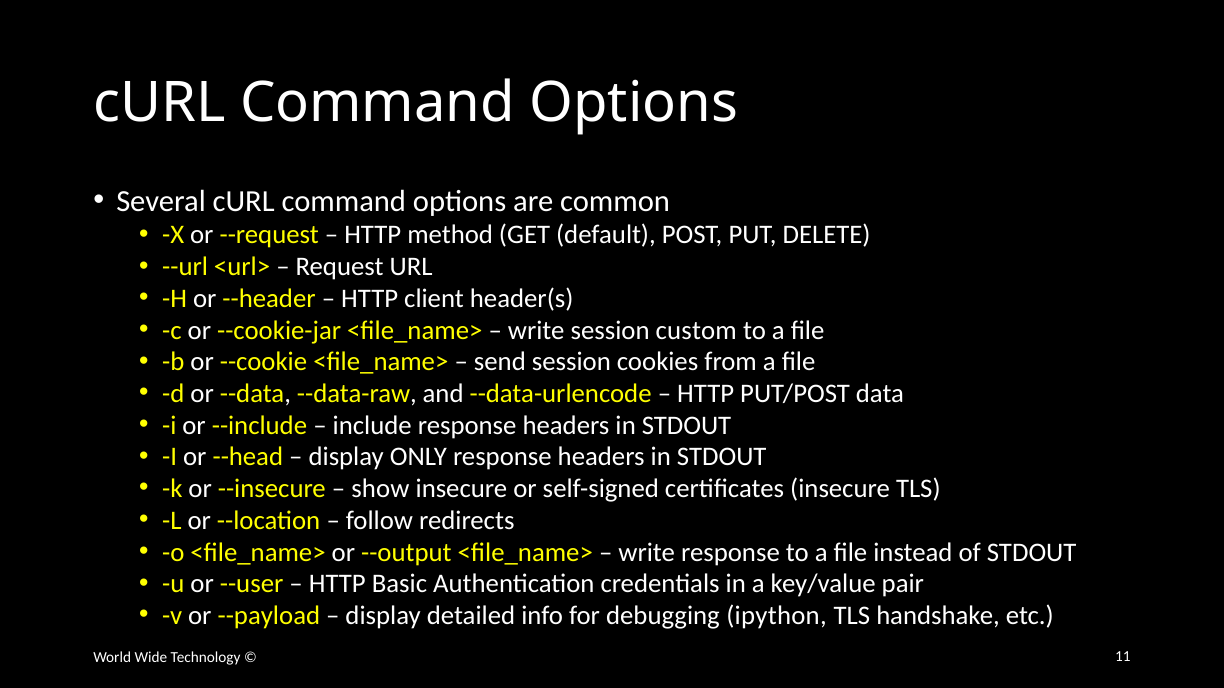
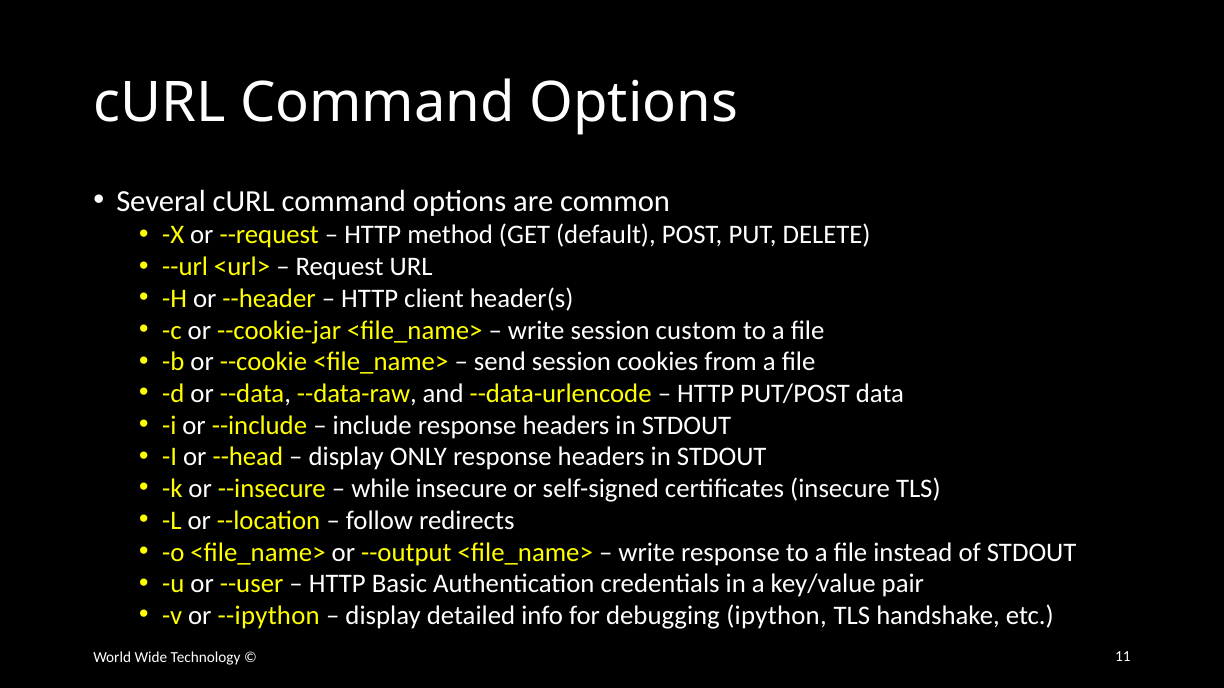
show: show -> while
--payload: --payload -> --ipython
